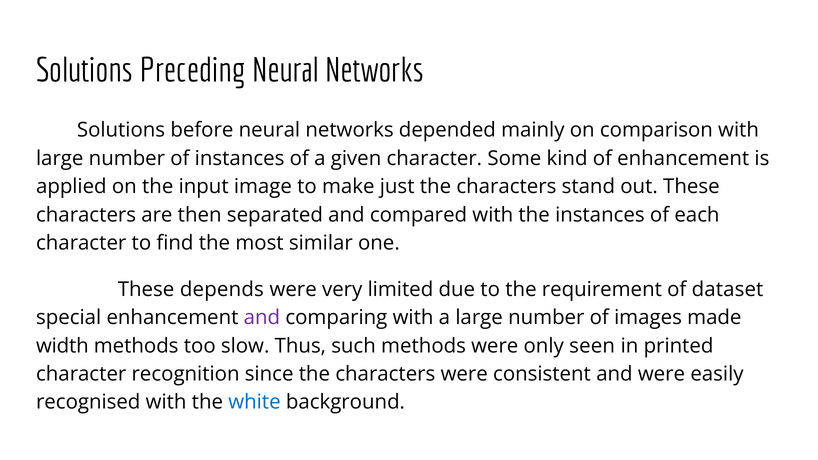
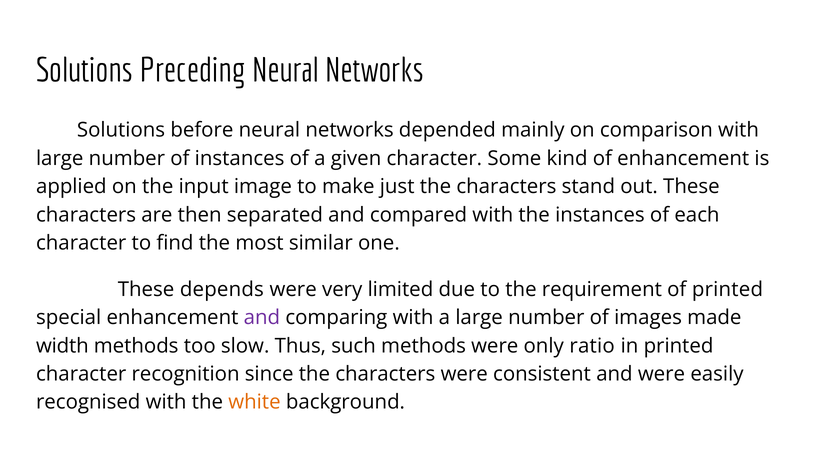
of dataset: dataset -> printed
seen: seen -> ratio
white colour: blue -> orange
